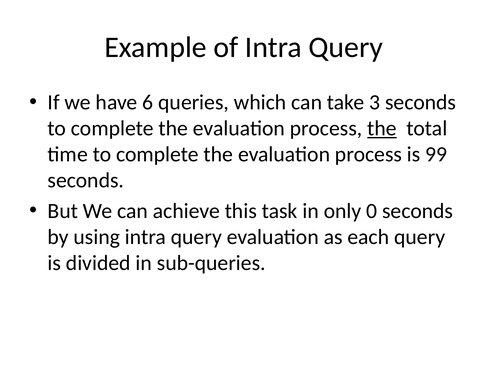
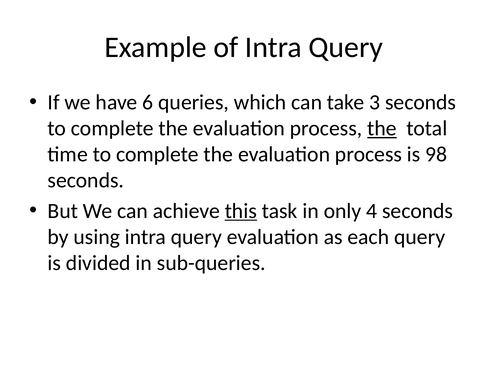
99: 99 -> 98
this underline: none -> present
0: 0 -> 4
